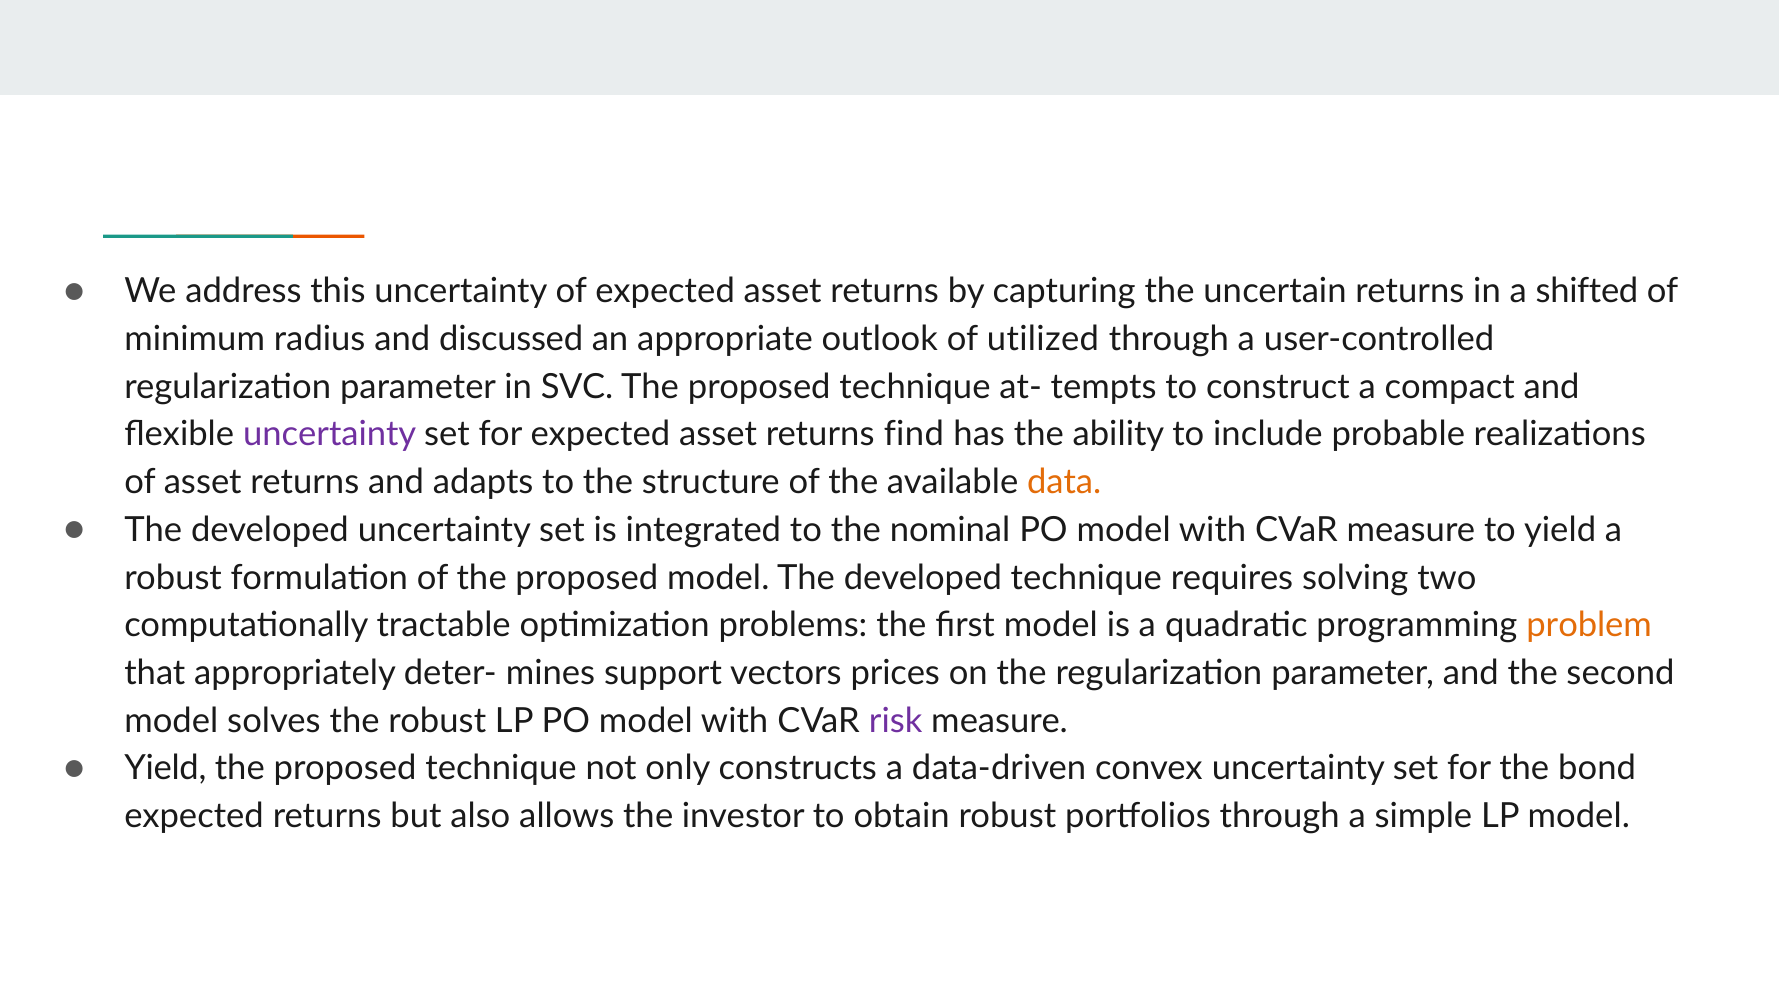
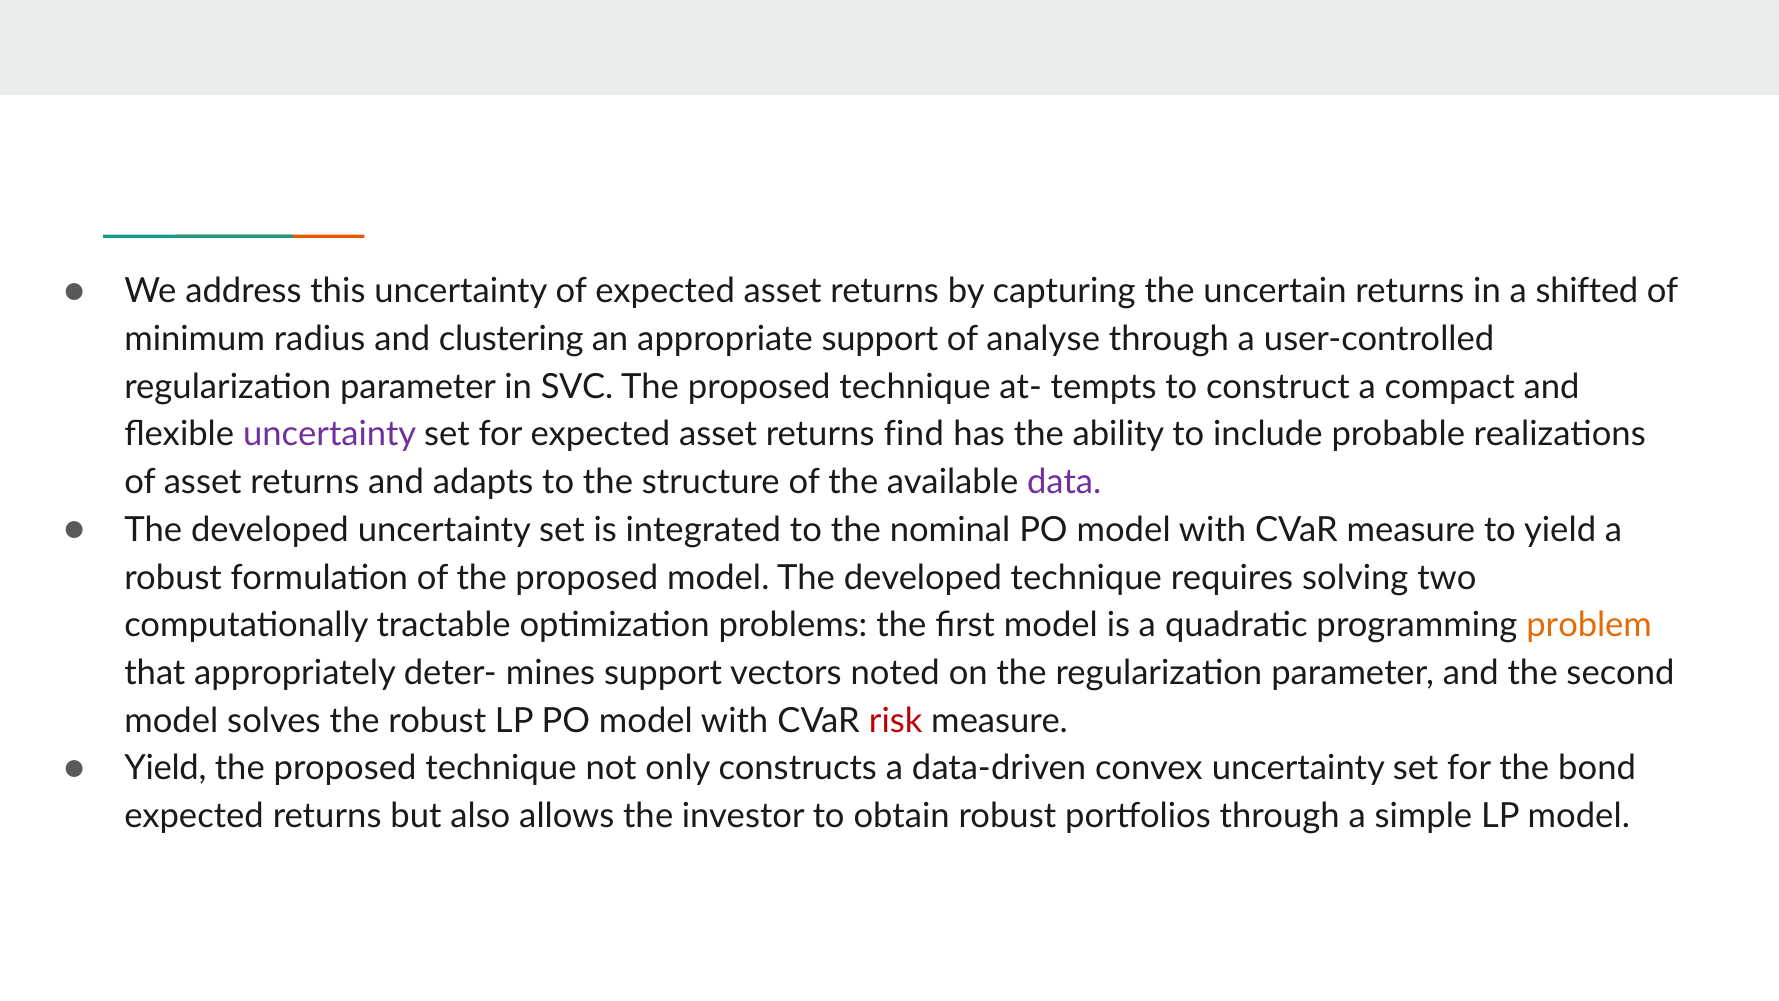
discussed: discussed -> clustering
appropriate outlook: outlook -> support
utilized: utilized -> analyse
data colour: orange -> purple
prices: prices -> noted
risk colour: purple -> red
